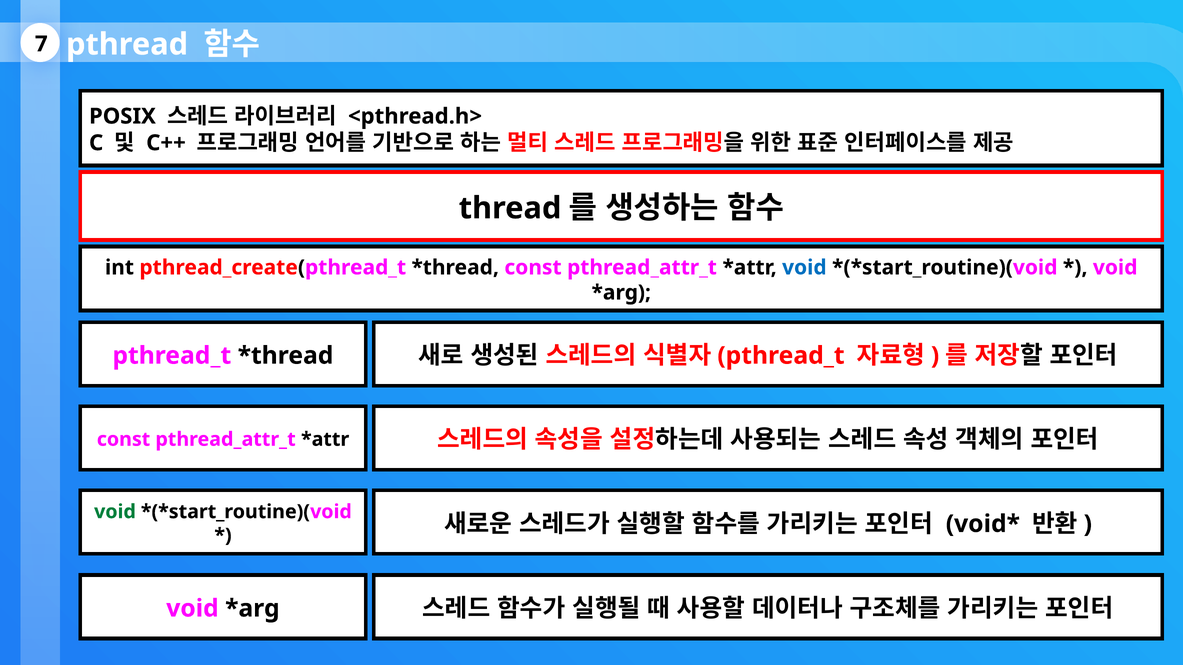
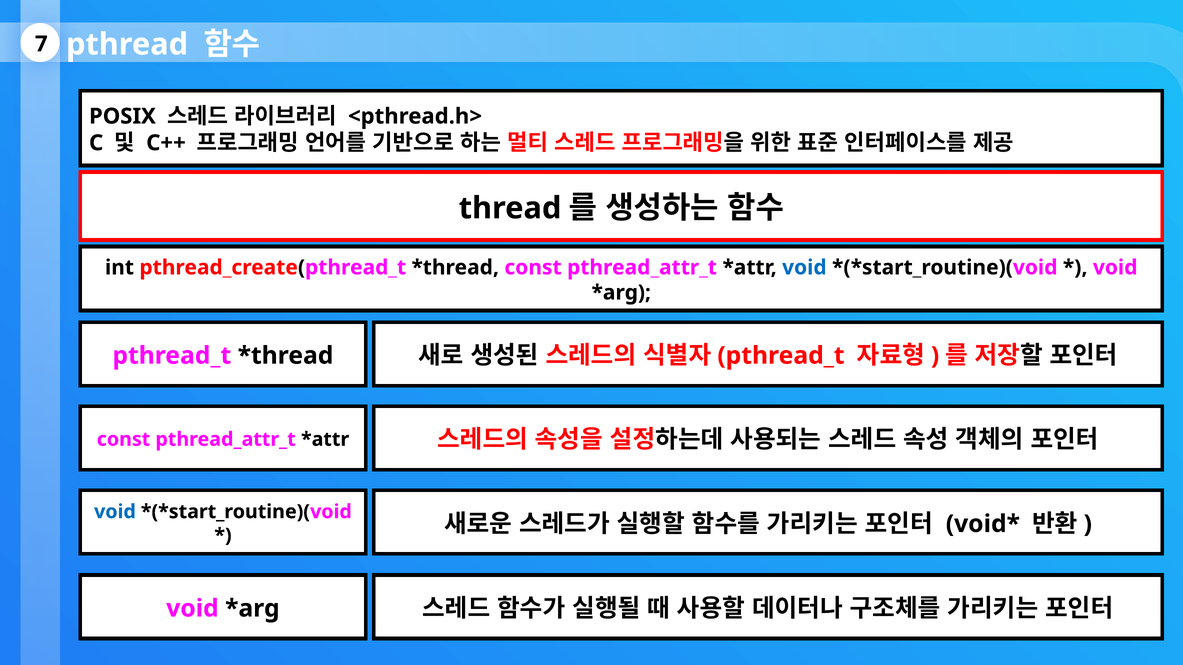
void at (115, 512) colour: green -> blue
